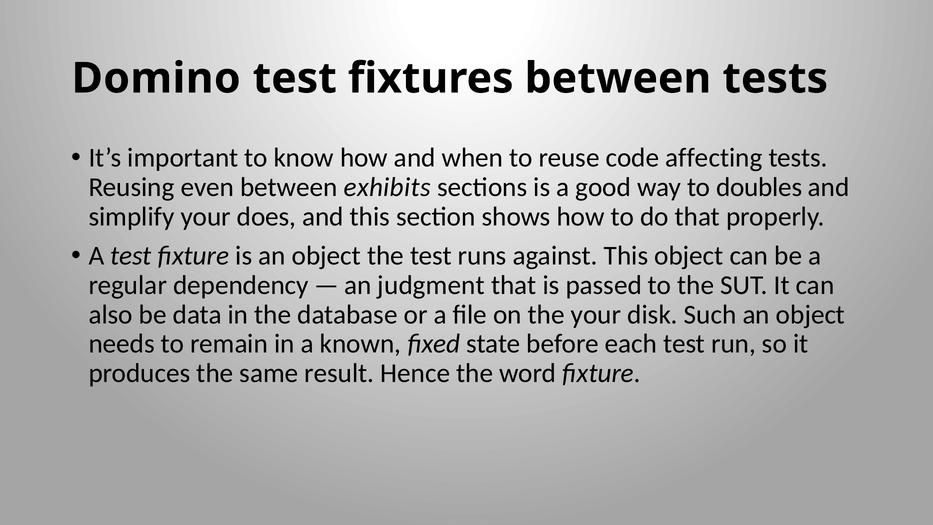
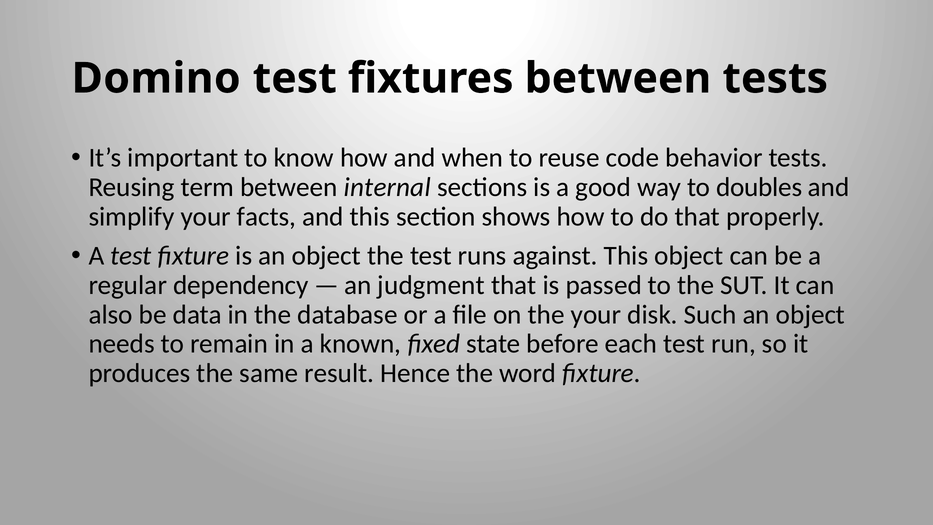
affecting: affecting -> behavior
even: even -> term
exhibits: exhibits -> internal
does: does -> facts
